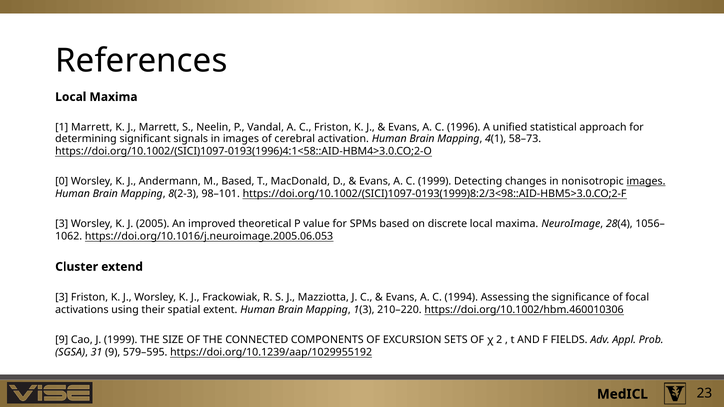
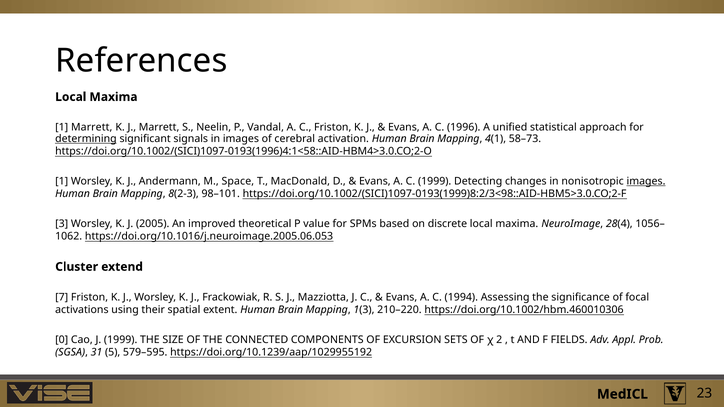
determining underline: none -> present
0 at (62, 181): 0 -> 1
M Based: Based -> Space
3 at (62, 297): 3 -> 7
9 at (62, 340): 9 -> 0
31 9: 9 -> 5
